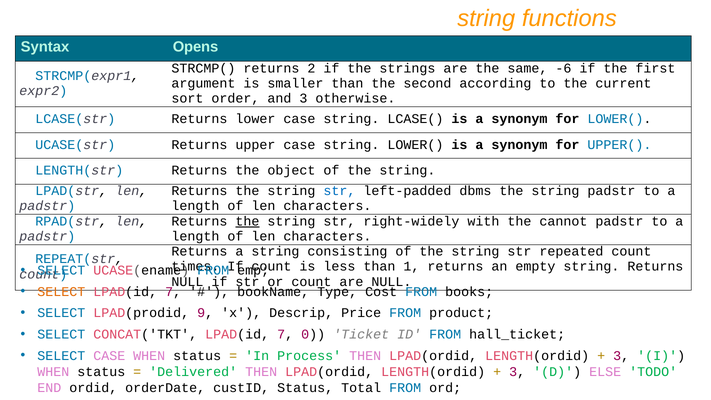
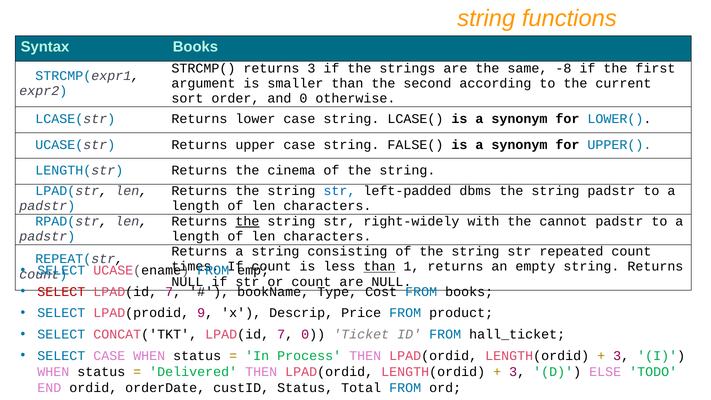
Syntax Opens: Opens -> Books
returns 2: 2 -> 3
-6: -6 -> -8
and 3: 3 -> 0
string LOWER(: LOWER( -> FALSE(
object: object -> cinema
than at (379, 267) underline: none -> present
SELECT at (61, 292) colour: orange -> red
